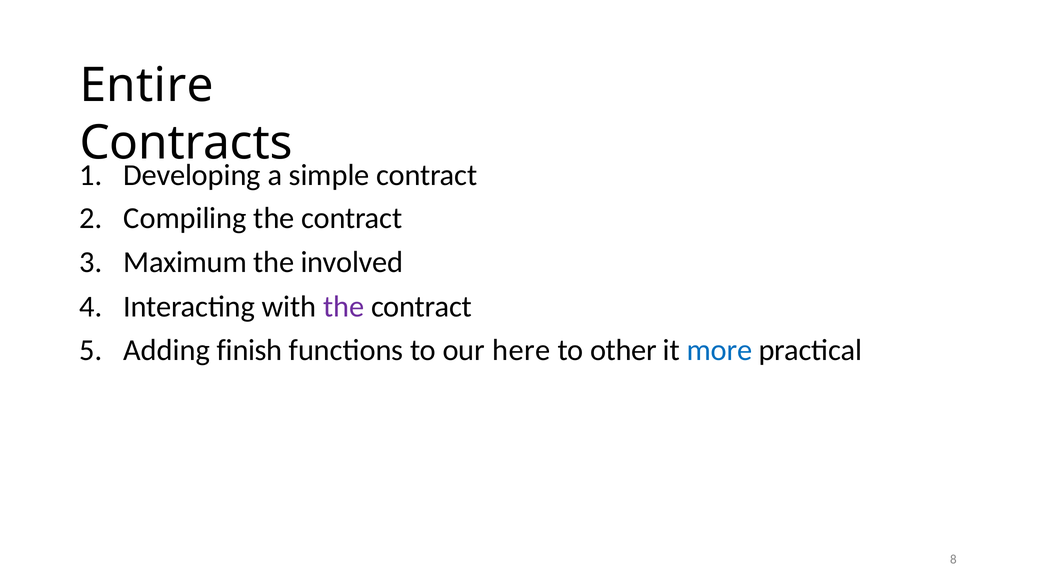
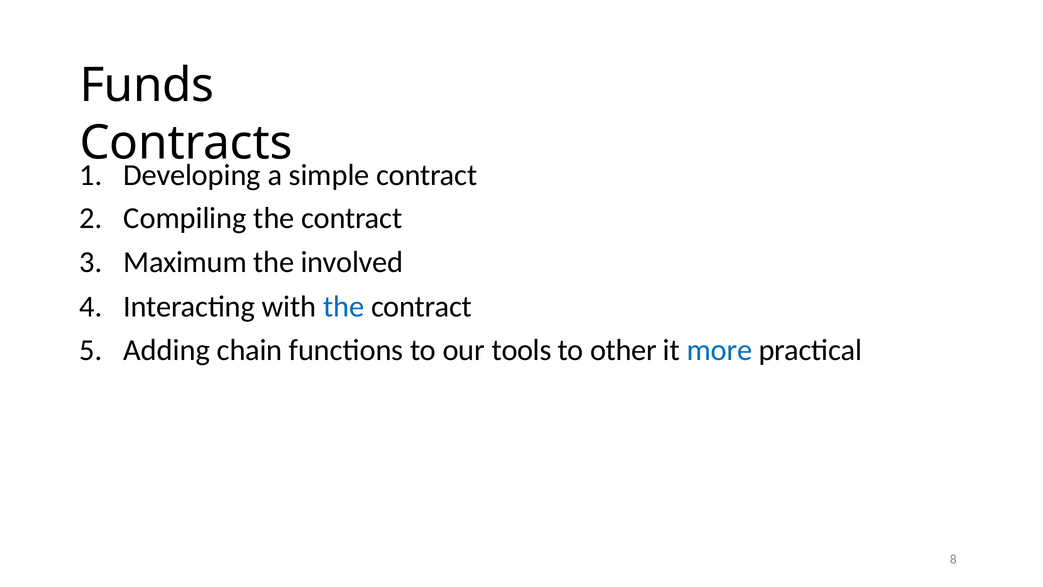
Entire: Entire -> Funds
the at (344, 307) colour: purple -> blue
finish: finish -> chain
here: here -> tools
